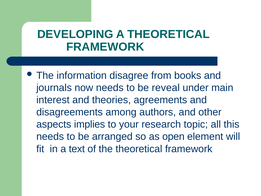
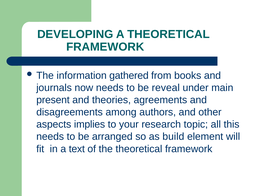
disagree: disagree -> gathered
interest: interest -> present
open: open -> build
